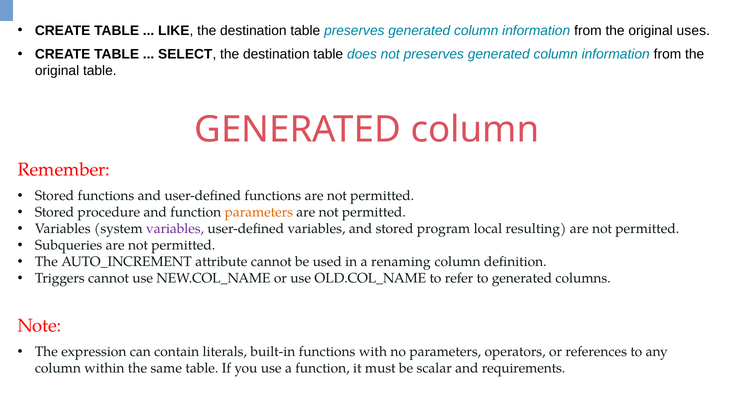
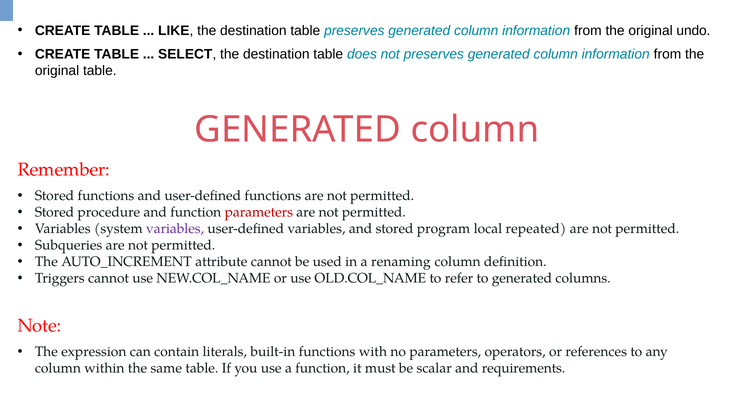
uses: uses -> undo
parameters at (259, 212) colour: orange -> red
resulting: resulting -> repeated
